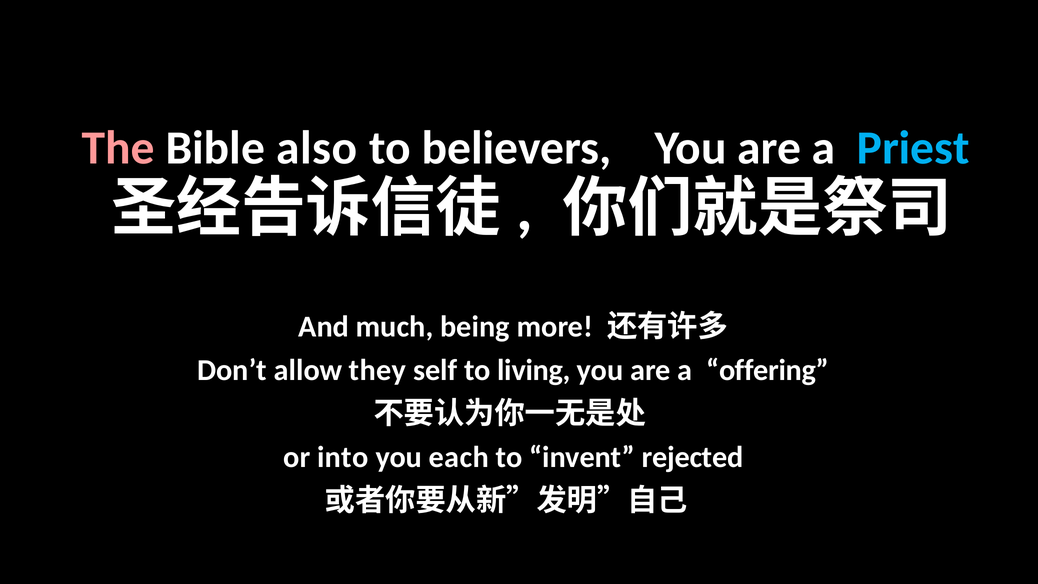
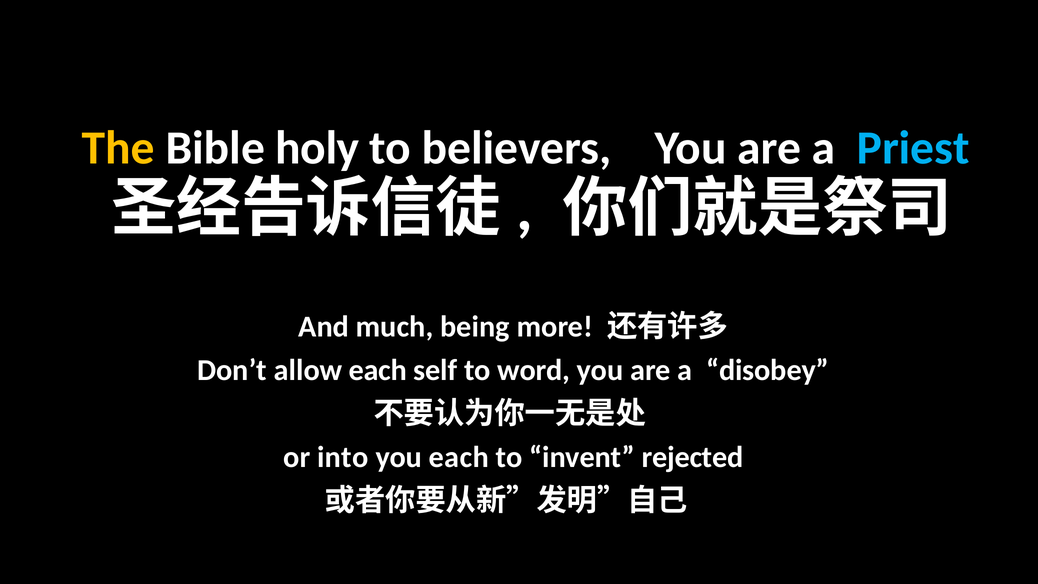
The colour: pink -> yellow
also: also -> holy
allow they: they -> each
living: living -> word
offering: offering -> disobey
